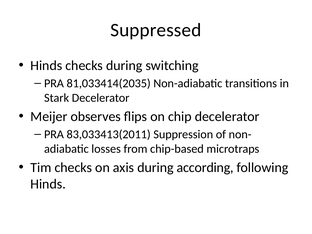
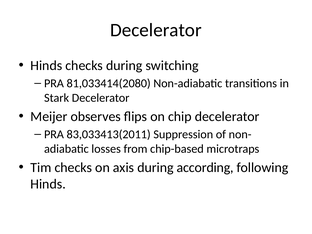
Suppressed at (156, 30): Suppressed -> Decelerator
81,033414(2035: 81,033414(2035 -> 81,033414(2080
